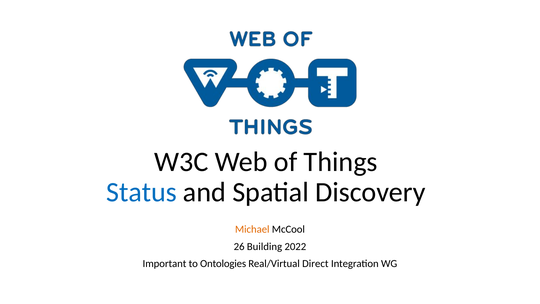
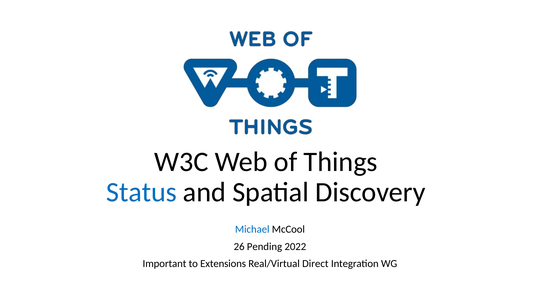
Michael colour: orange -> blue
Building: Building -> Pending
Ontologies: Ontologies -> Extensions
